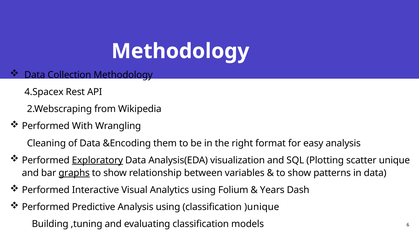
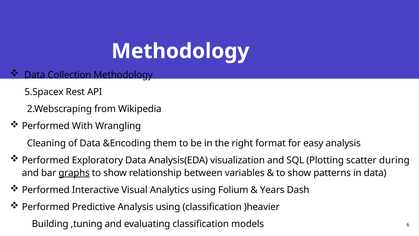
4.Spacex: 4.Spacex -> 5.Spacex
Exploratory underline: present -> none
unique: unique -> during
)unique: )unique -> )heavier
